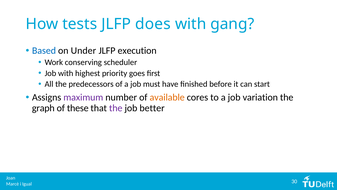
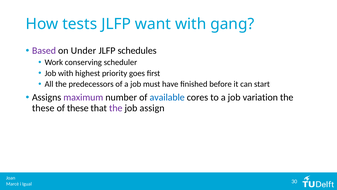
does: does -> want
Based colour: blue -> purple
execution: execution -> schedules
available colour: orange -> blue
graph at (43, 108): graph -> these
better: better -> assign
